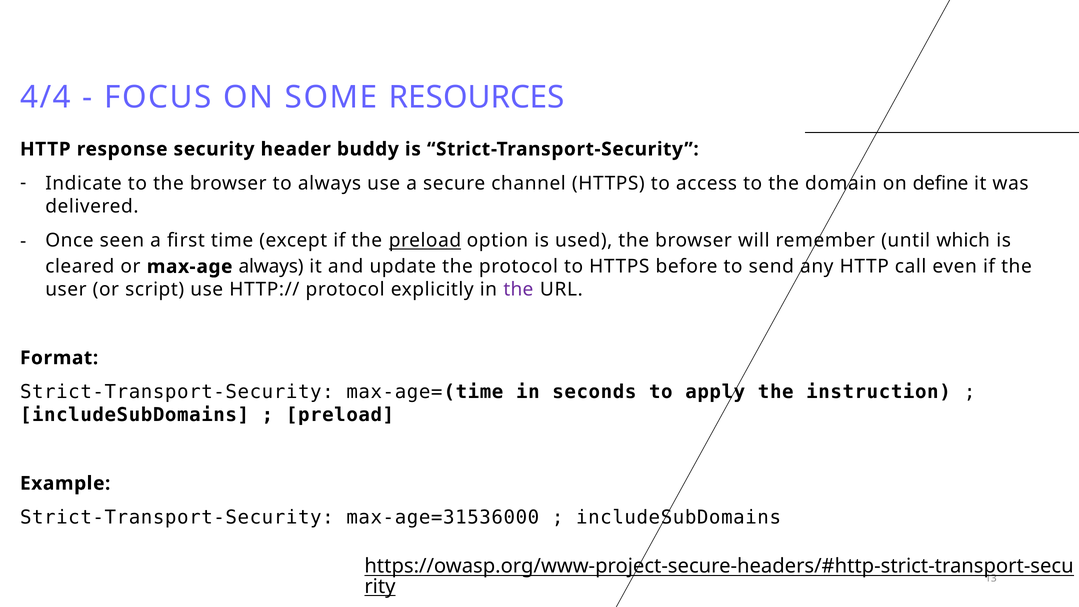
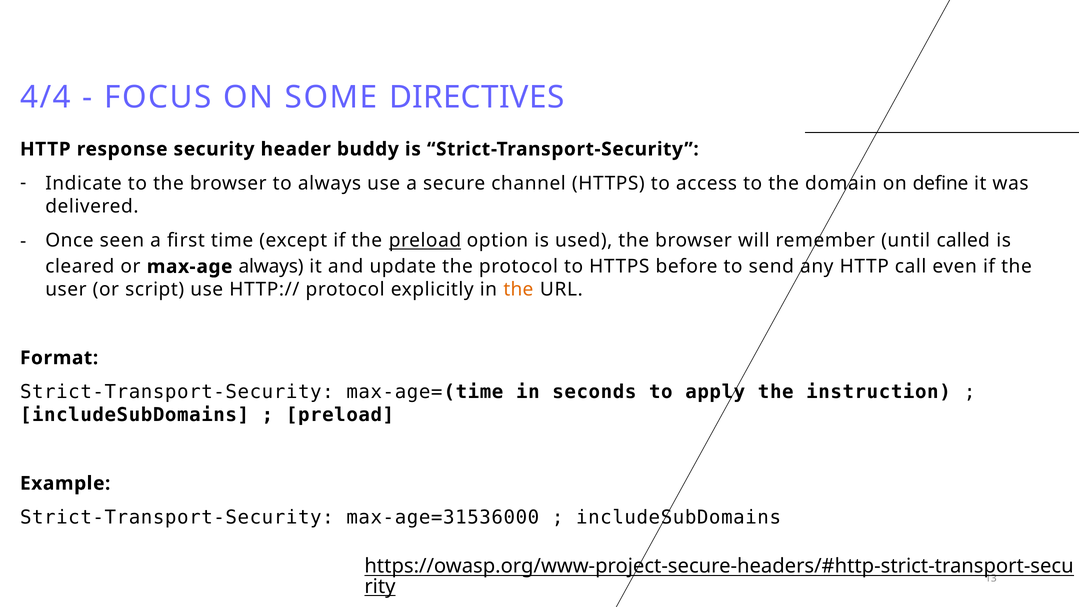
RESOURCES: RESOURCES -> DIRECTIVES
which: which -> called
the at (518, 290) colour: purple -> orange
